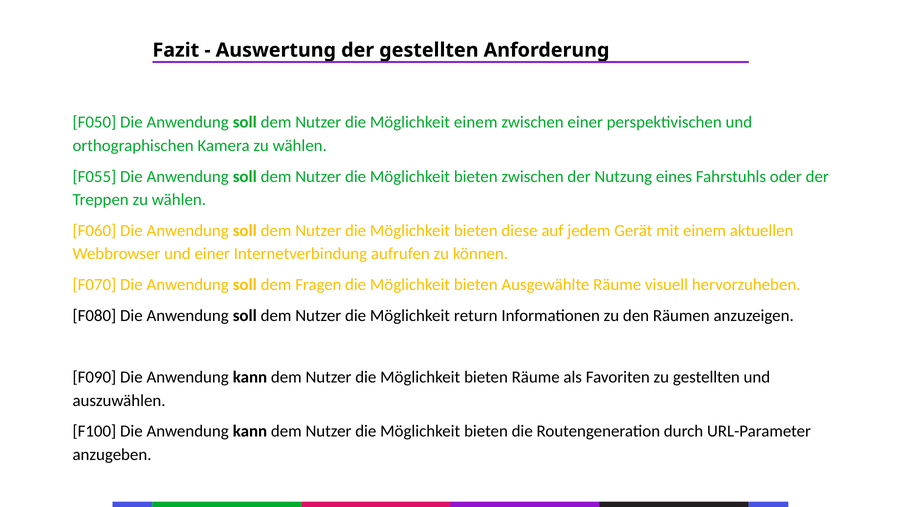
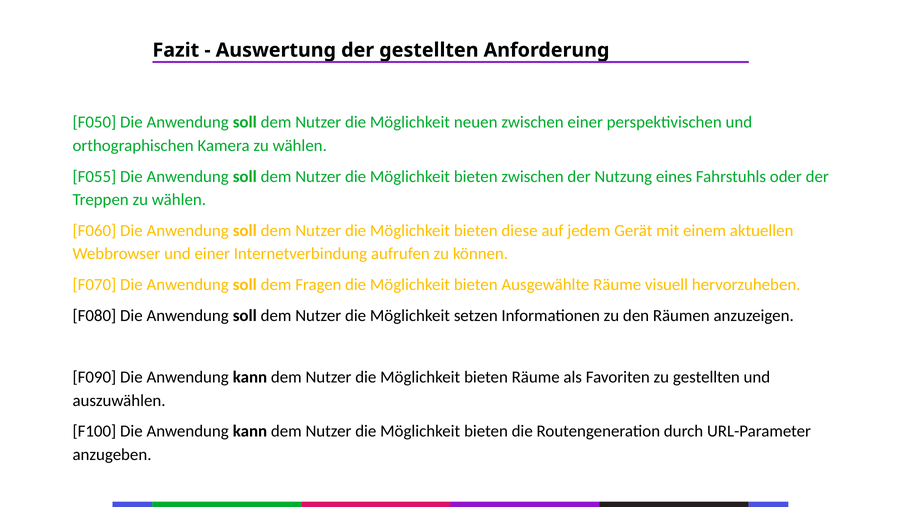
Möglichkeit einem: einem -> neuen
return: return -> setzen
